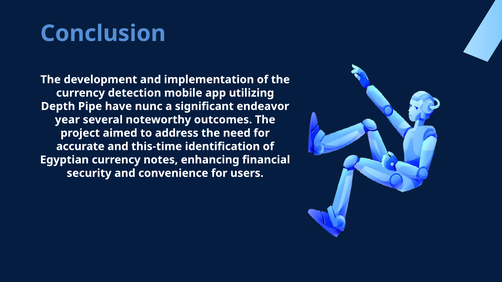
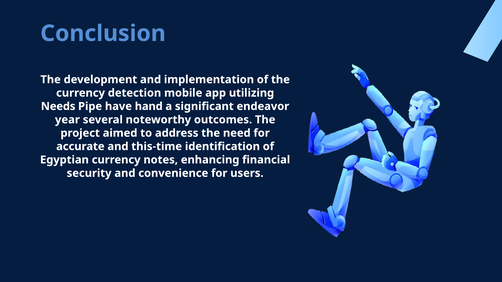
Depth: Depth -> Needs
nunc: nunc -> hand
